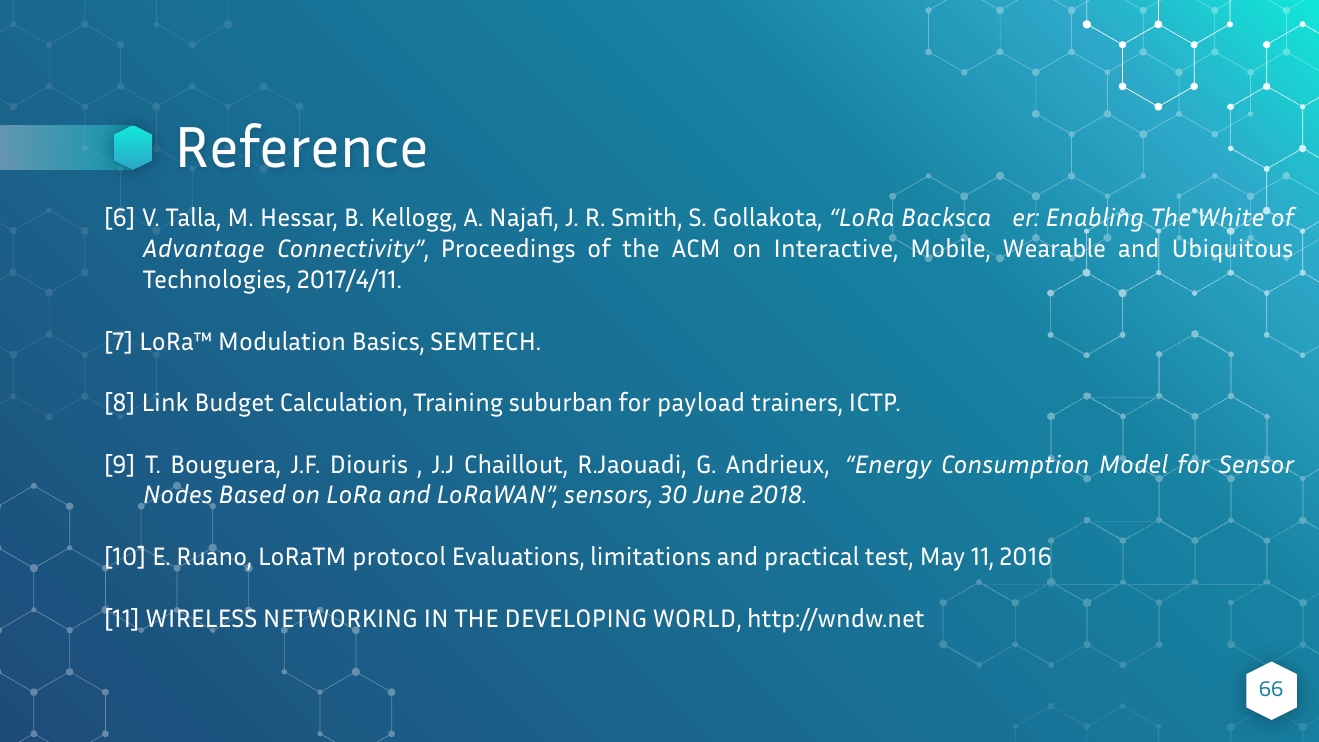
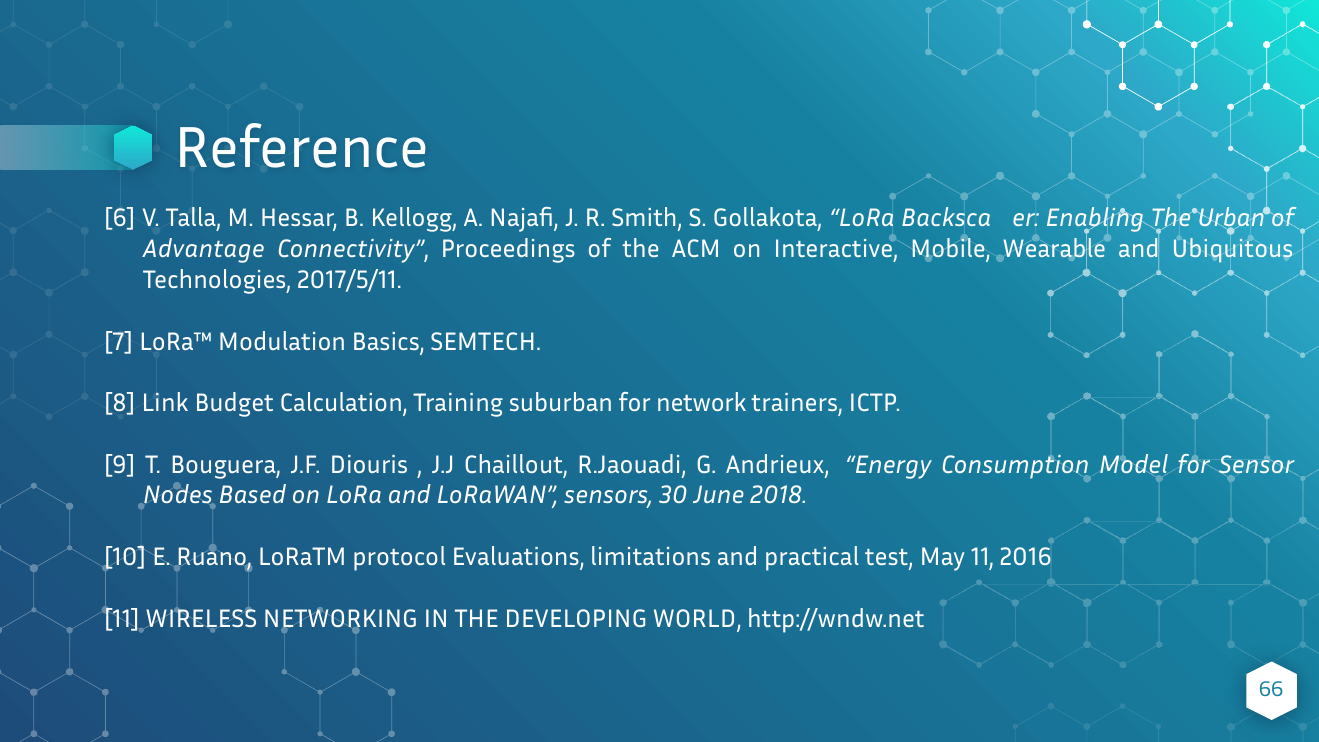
White: White -> Urban
2017/4/11: 2017/4/11 -> 2017/5/11
payload: payload -> network
